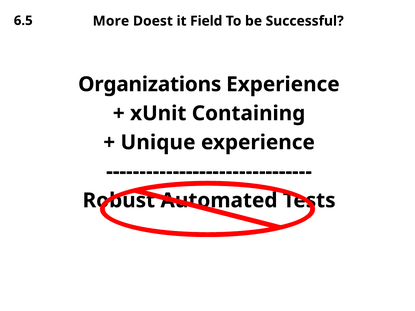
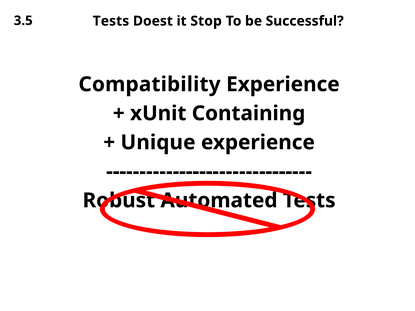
6.5: 6.5 -> 3.5
More at (111, 21): More -> Tests
Field: Field -> Stop
Organizations: Organizations -> Compatibility
